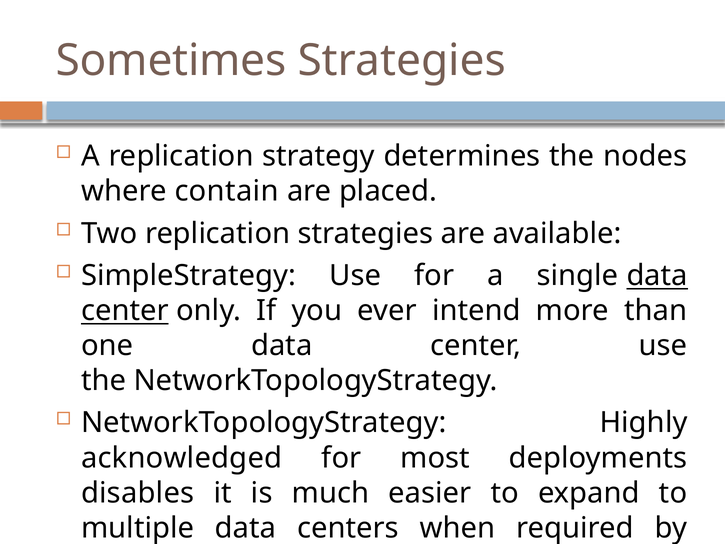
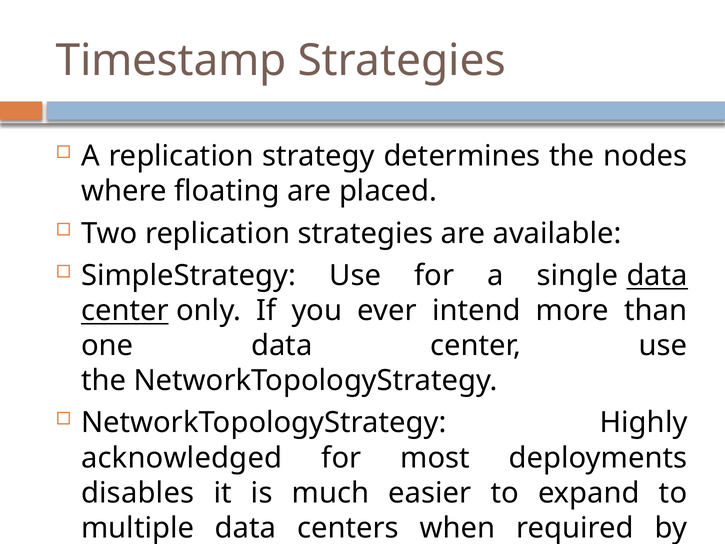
Sometimes: Sometimes -> Timestamp
contain: contain -> floating
